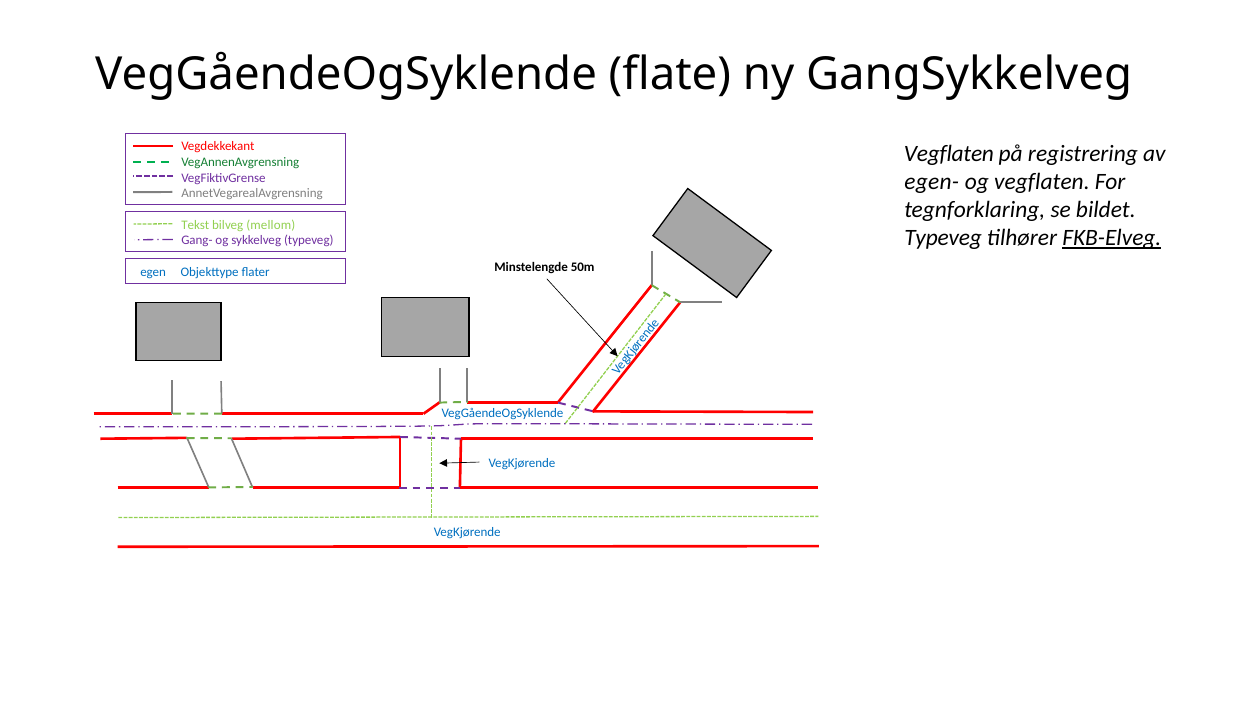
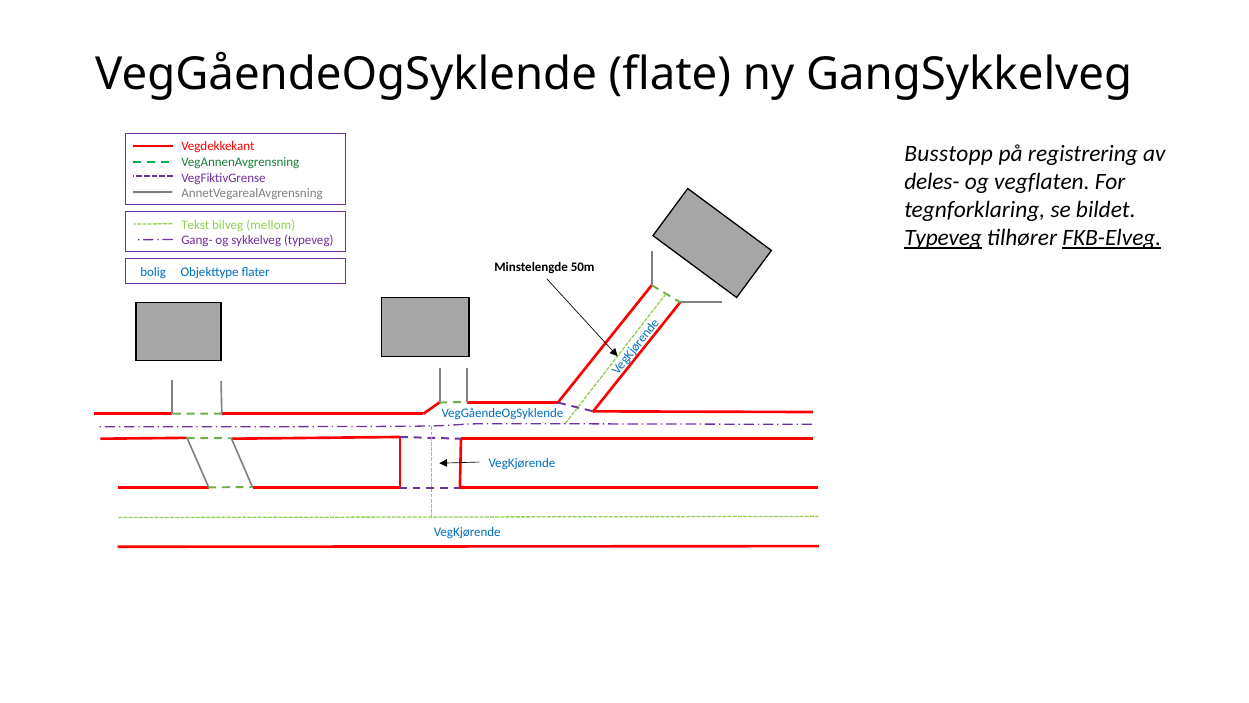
Vegflaten at (949, 153): Vegflaten -> Busstopp
egen-: egen- -> deles-
Typeveg at (943, 238) underline: none -> present
egen: egen -> bolig
